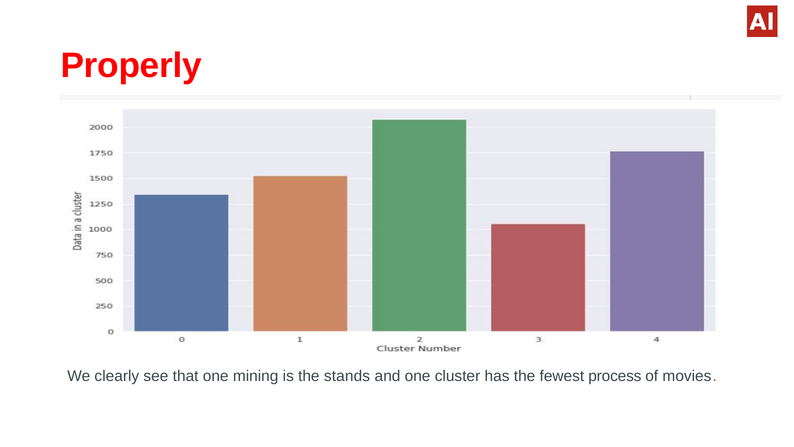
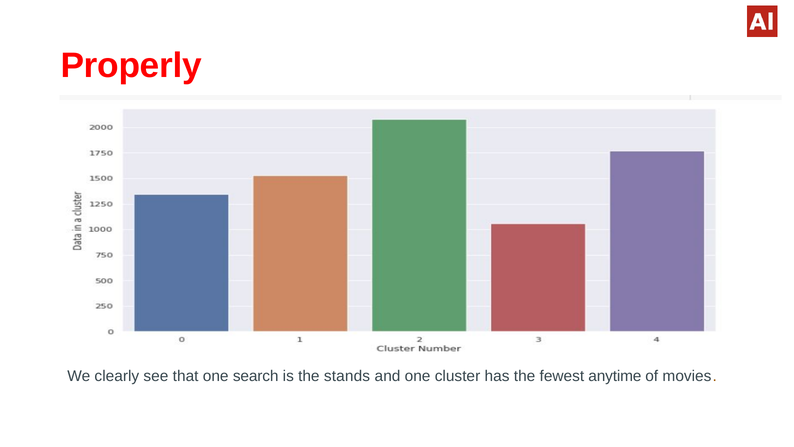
mining: mining -> search
process: process -> anytime
